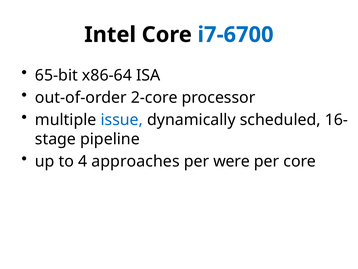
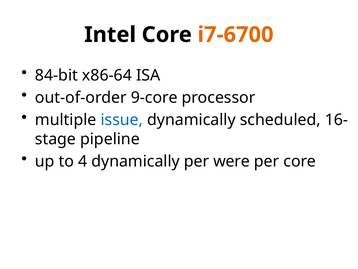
i7-6700 colour: blue -> orange
65-bit: 65-bit -> 84-bit
2-core: 2-core -> 9-core
4 approaches: approaches -> dynamically
